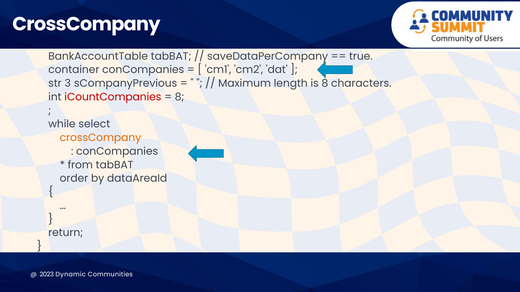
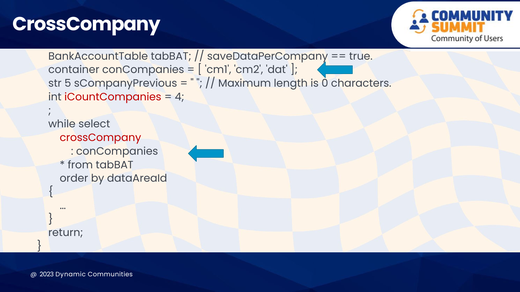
3: 3 -> 5
is 8: 8 -> 0
8 at (180, 97): 8 -> 4
crossCompany at (100, 138) colour: orange -> red
